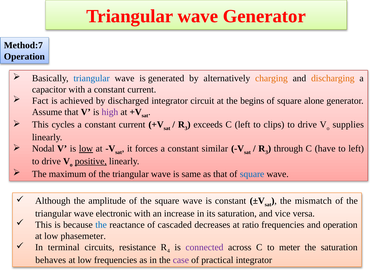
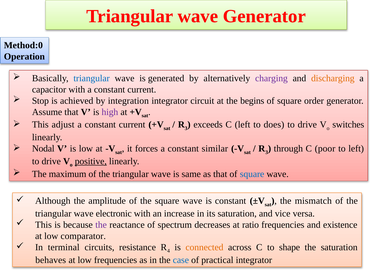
Method:7: Method:7 -> Method:0
charging colour: orange -> purple
Fact: Fact -> Stop
discharged: discharged -> integration
alone: alone -> order
cycles: cycles -> adjust
clips: clips -> does
supplies: supplies -> switches
low at (86, 149) underline: present -> none
have: have -> poor
the at (101, 225) colour: blue -> purple
cascaded: cascaded -> spectrum
and operation: operation -> existence
phasemeter: phasemeter -> comparator
connected colour: purple -> orange
meter: meter -> shape
case colour: purple -> blue
